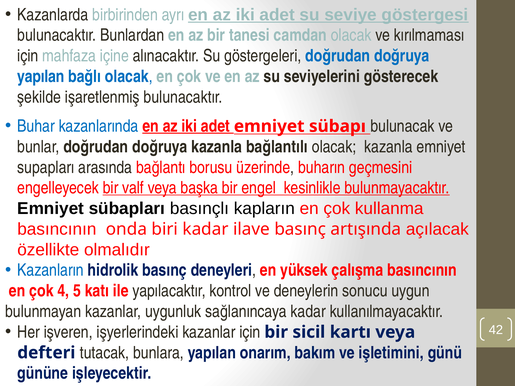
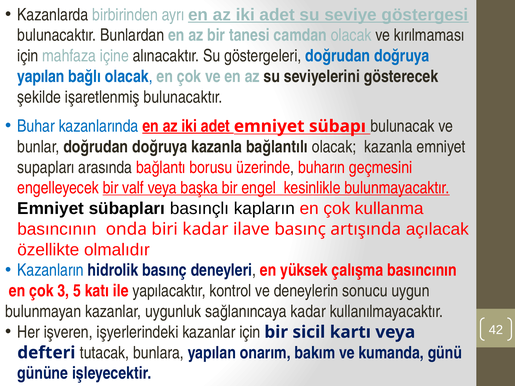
4: 4 -> 3
işletimini: işletimini -> kumanda
